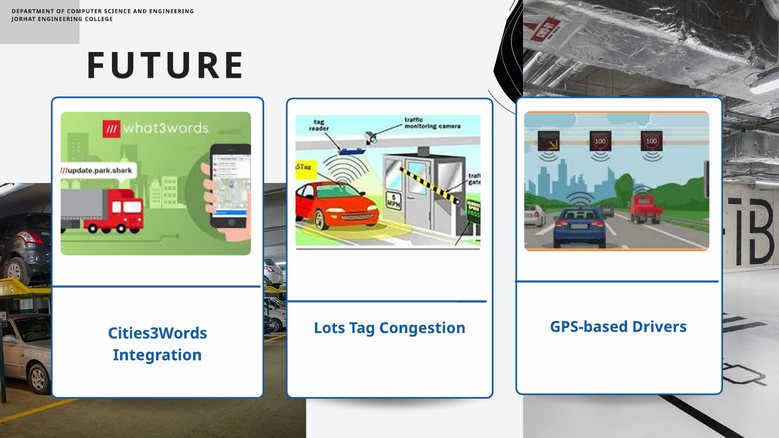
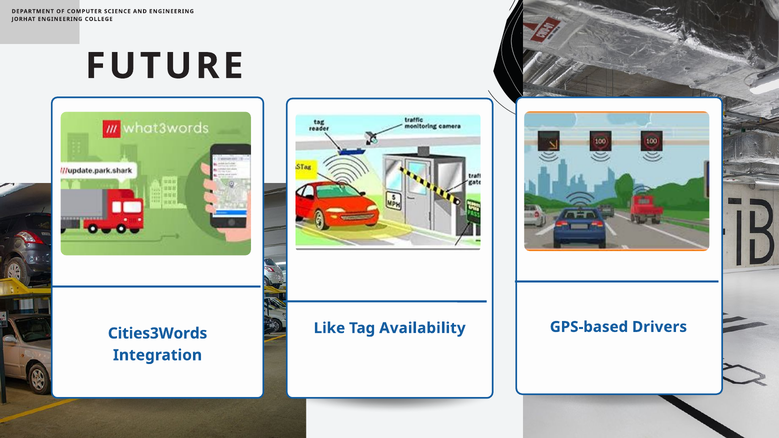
Lots: Lots -> Like
Congestion: Congestion -> Availability
